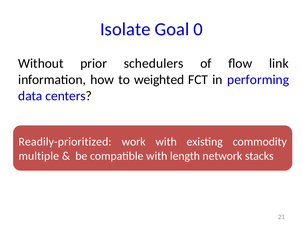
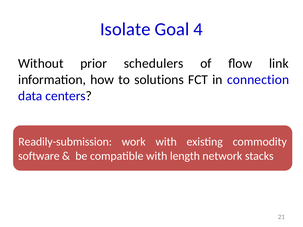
0: 0 -> 4
weighted: weighted -> solutions
performing: performing -> connection
Readily-prioritized: Readily-prioritized -> Readily-submission
multiple: multiple -> software
